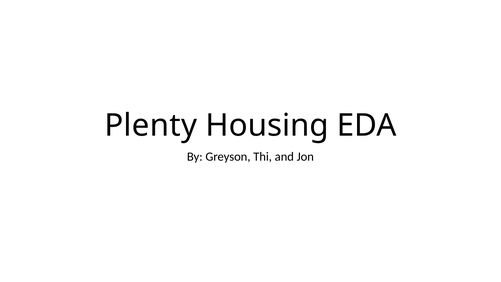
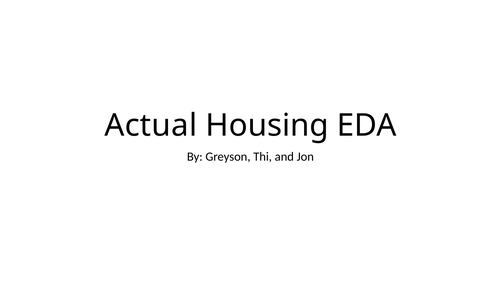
Plenty: Plenty -> Actual
